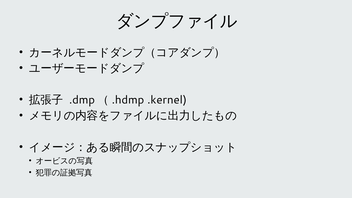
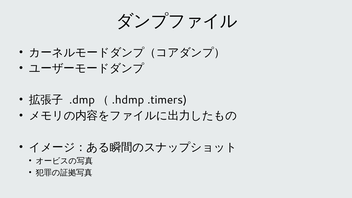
.kernel: .kernel -> .timers
